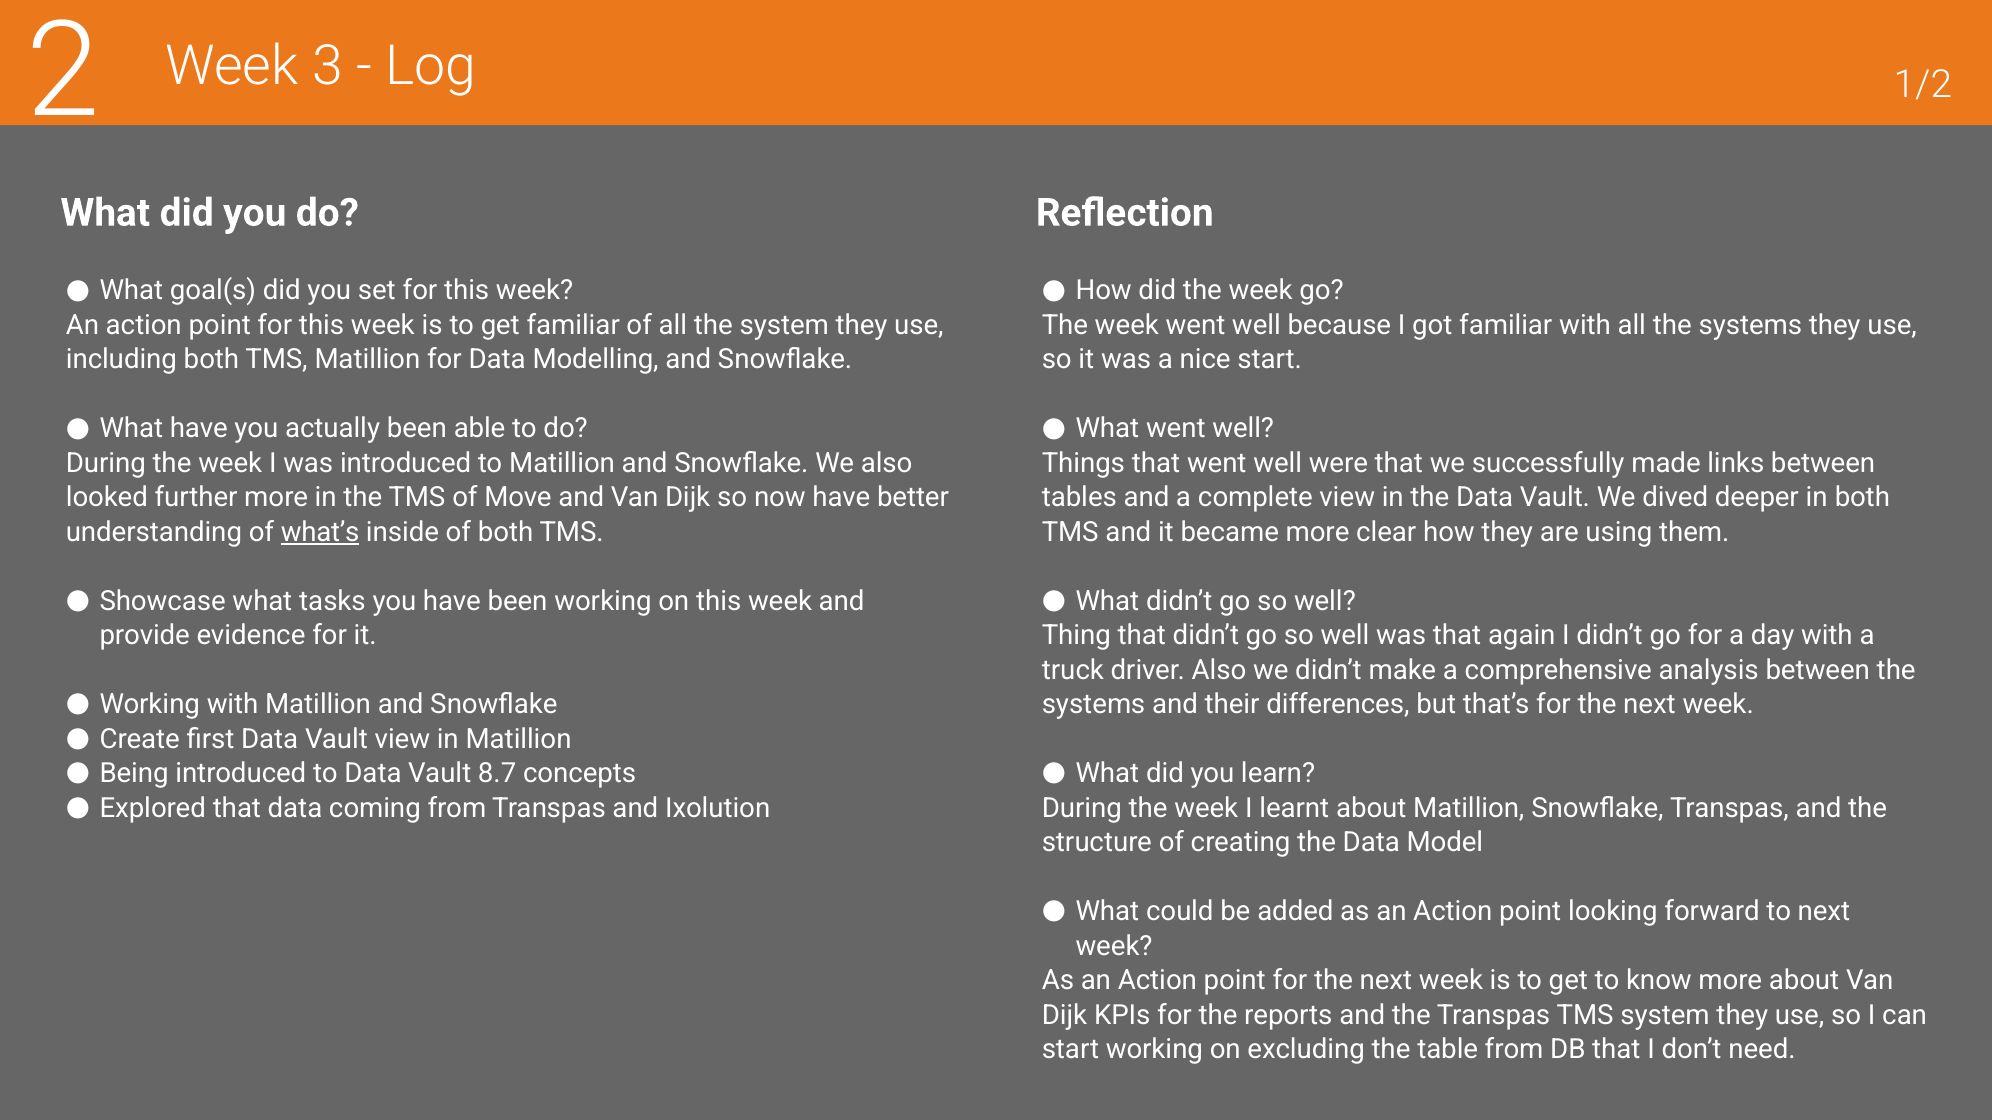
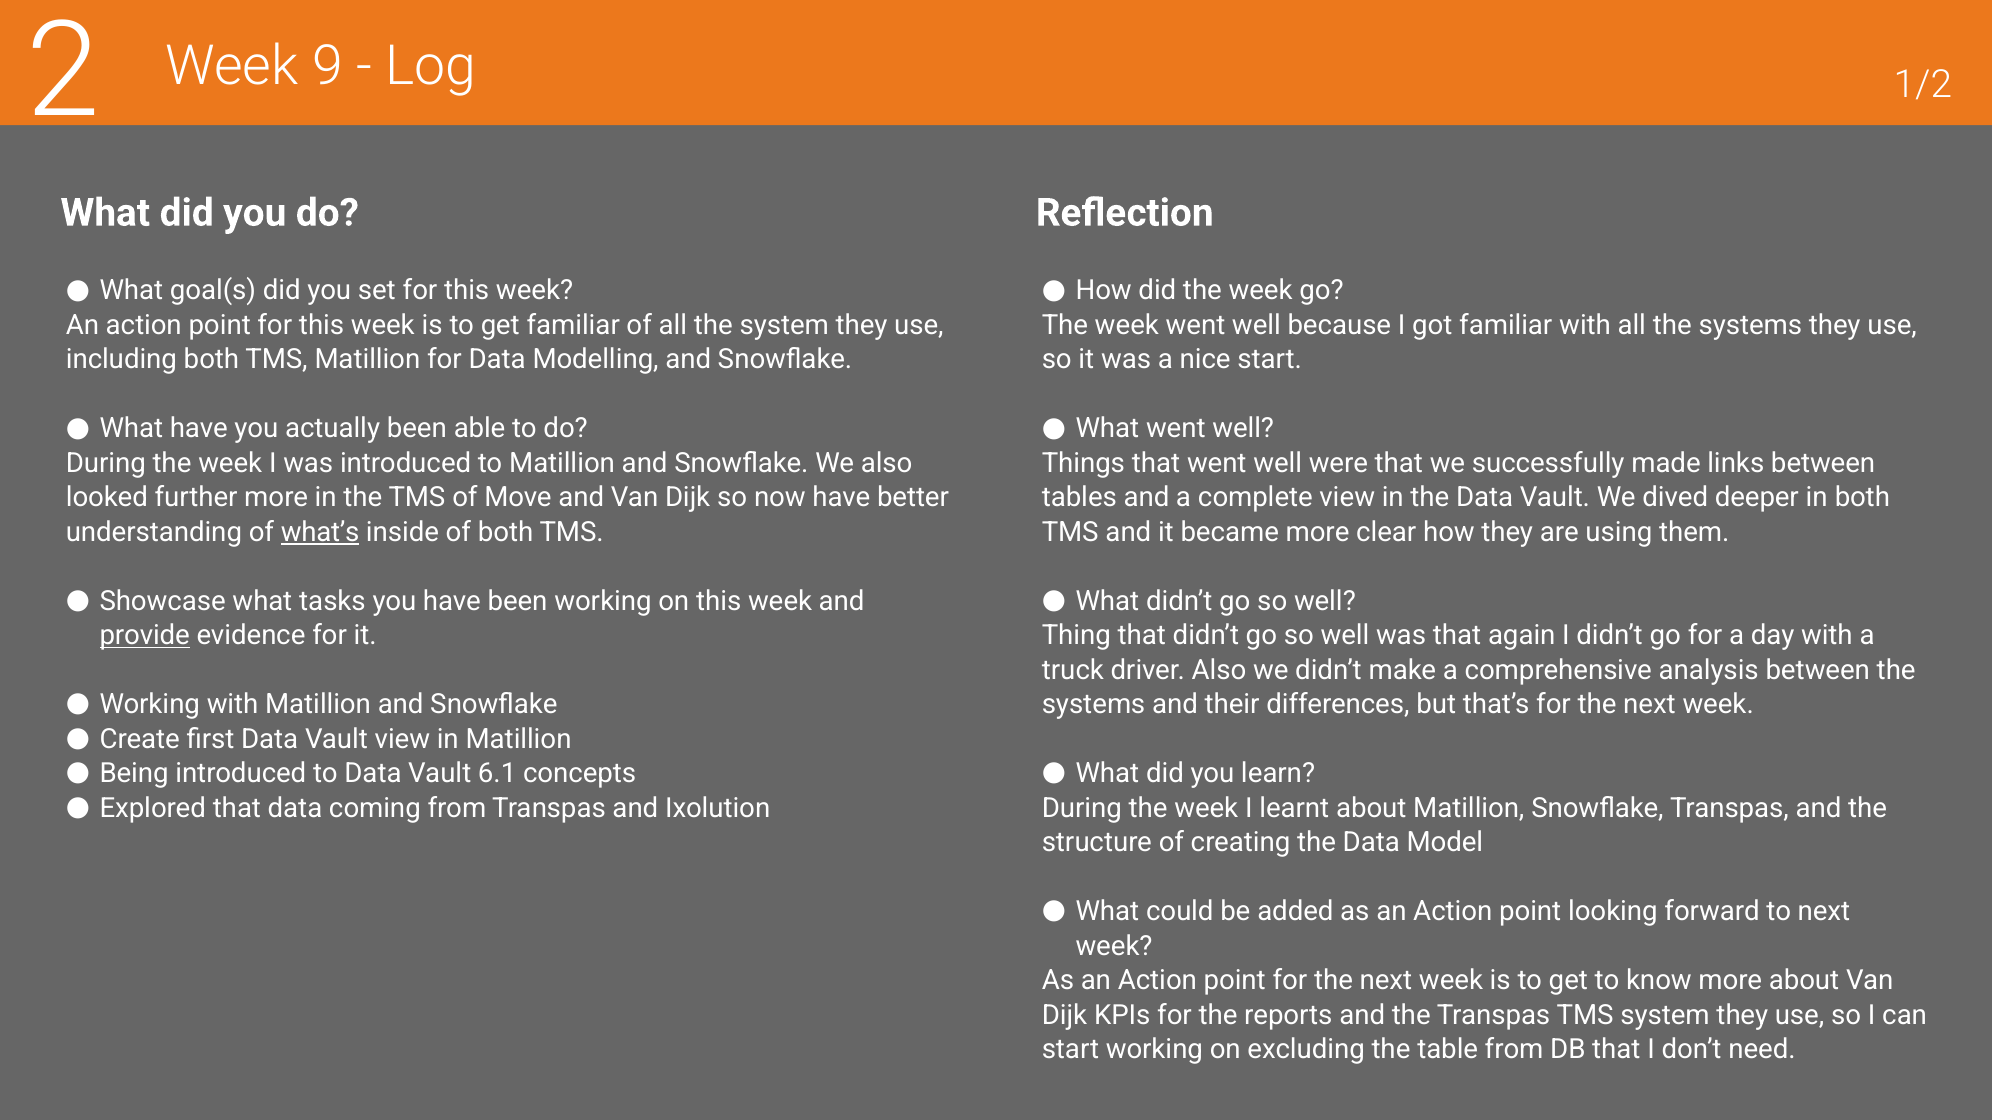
3: 3 -> 9
provide underline: none -> present
8.7: 8.7 -> 6.1
